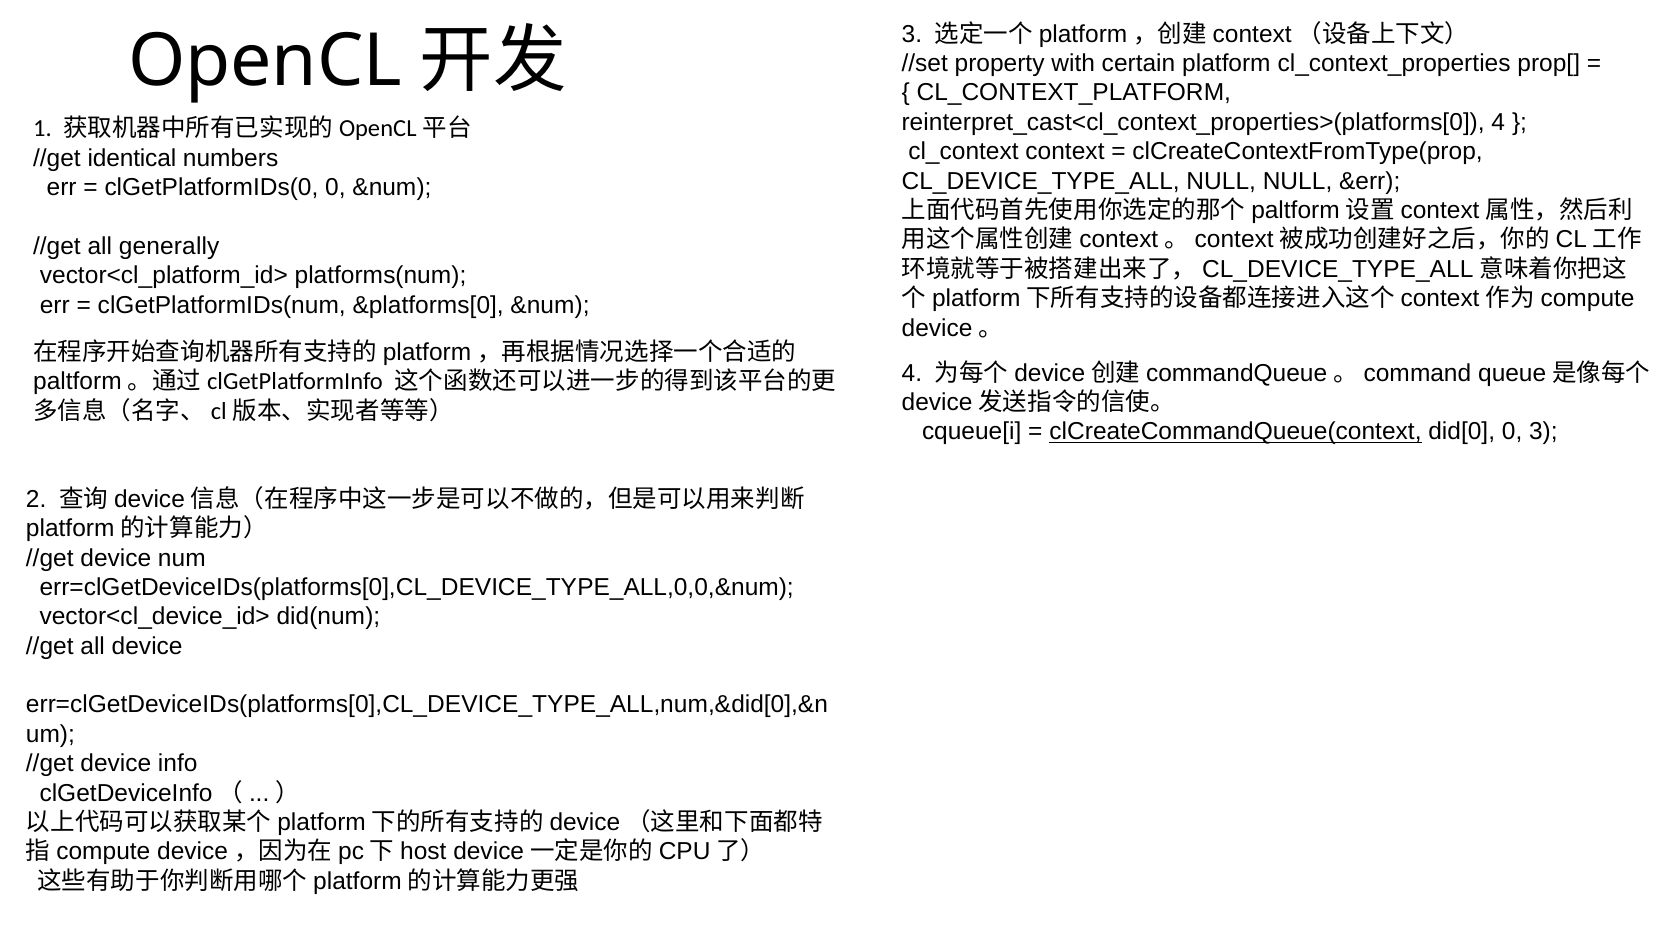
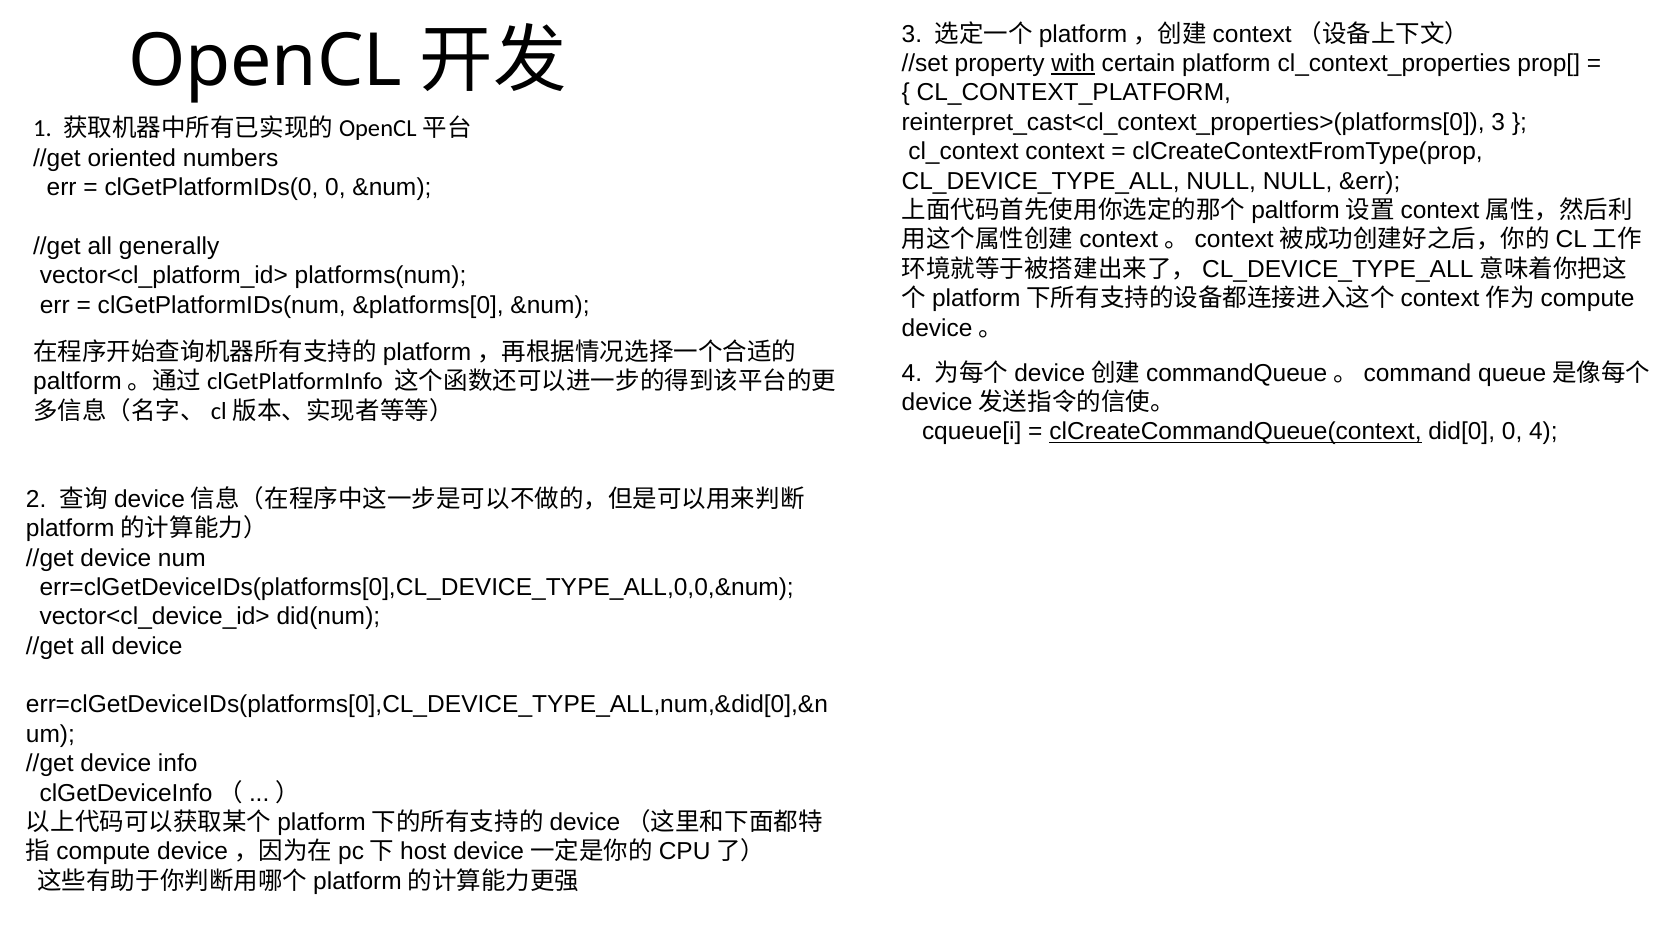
with underline: none -> present
reinterpret_cast<cl_context_properties>(platforms[0 4: 4 -> 3
identical: identical -> oriented
0 3: 3 -> 4
